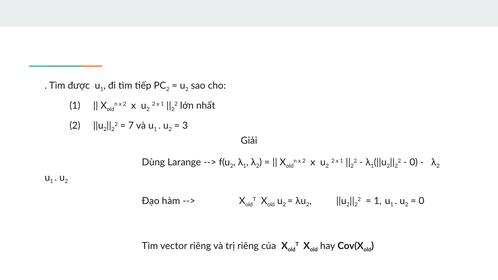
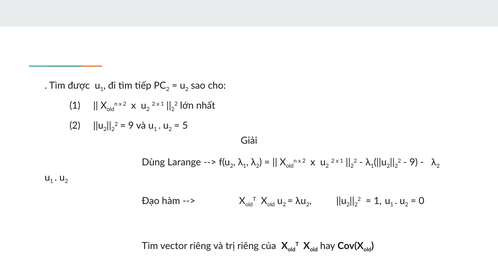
7 at (131, 126): 7 -> 9
3: 3 -> 5
0 at (414, 162): 0 -> 9
